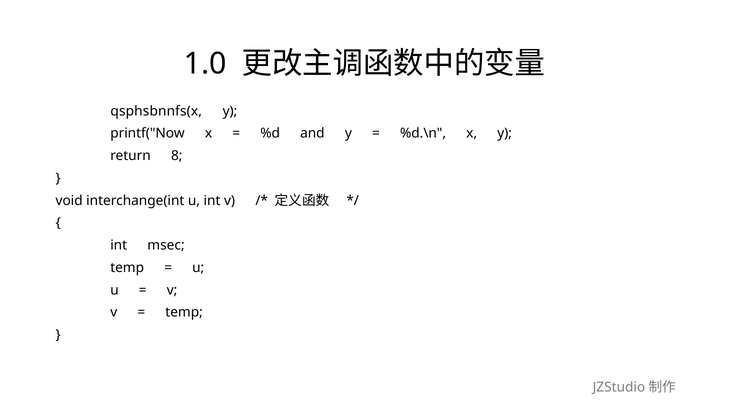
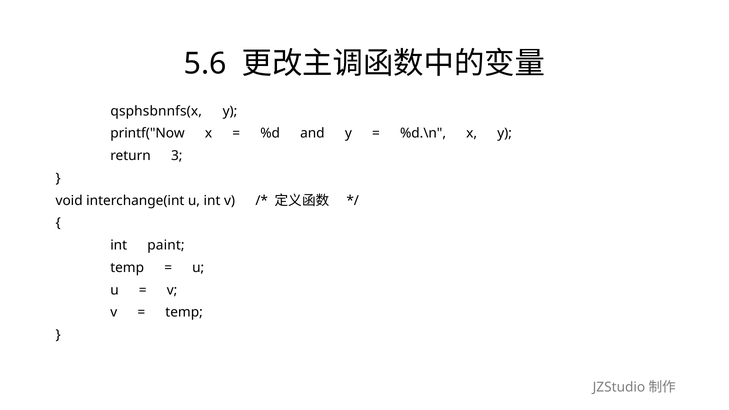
1.0: 1.0 -> 5.6
8: 8 -> 3
msec: msec -> paint
